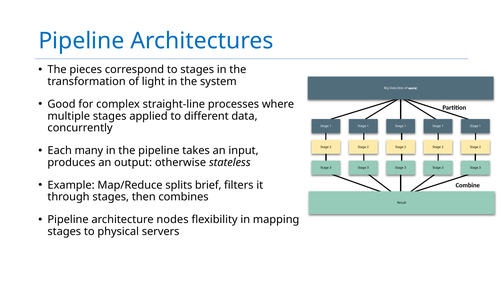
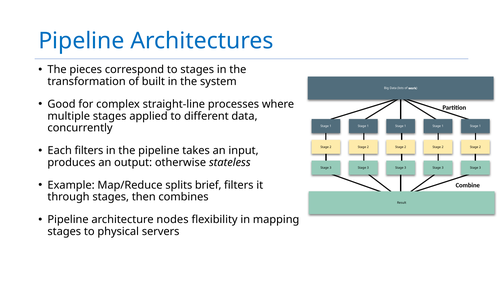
light: light -> built
Each many: many -> filters
